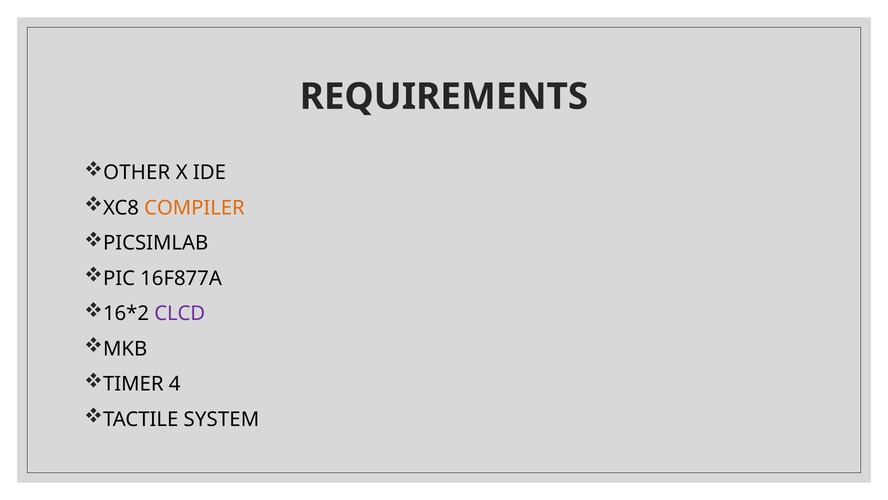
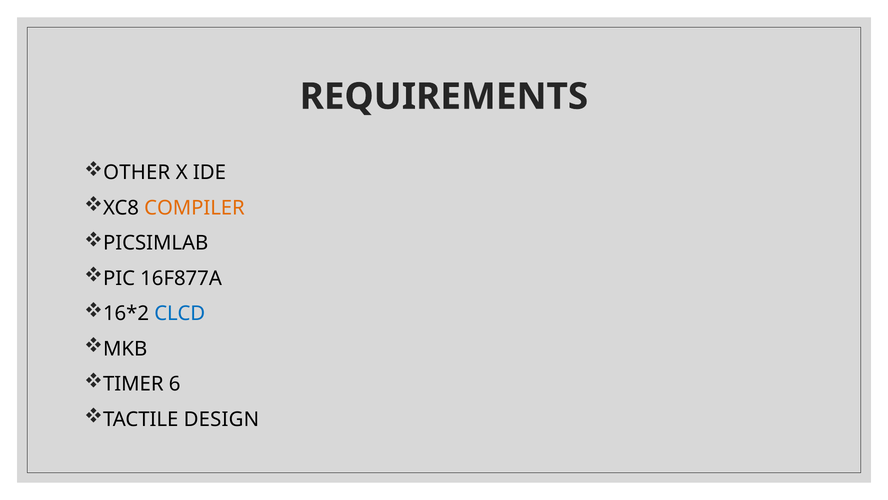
CLCD colour: purple -> blue
4: 4 -> 6
SYSTEM: SYSTEM -> DESIGN
